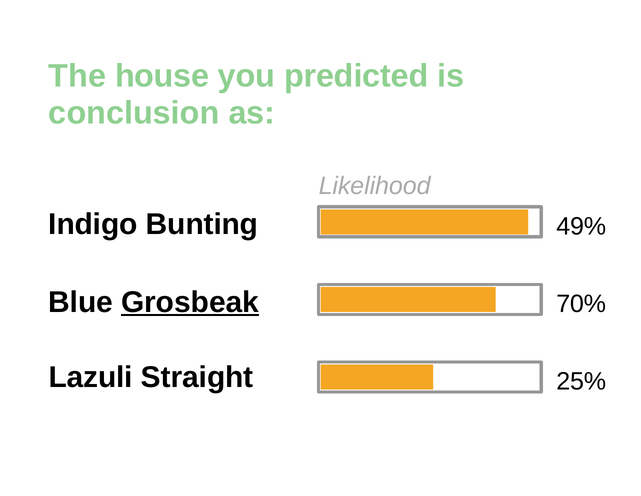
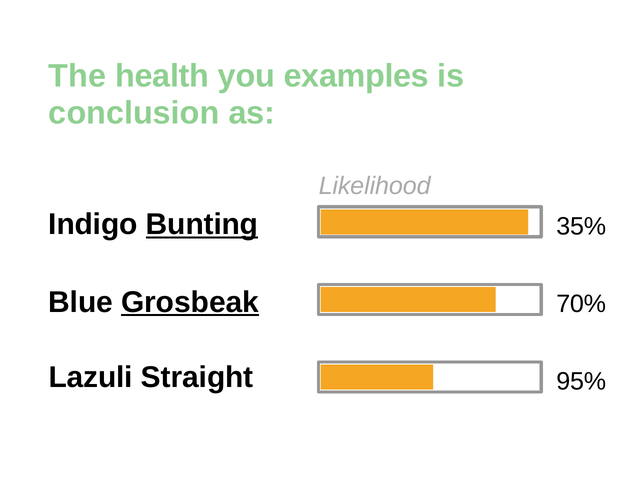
house: house -> health
predicted: predicted -> examples
Bunting underline: none -> present
49%: 49% -> 35%
25%: 25% -> 95%
